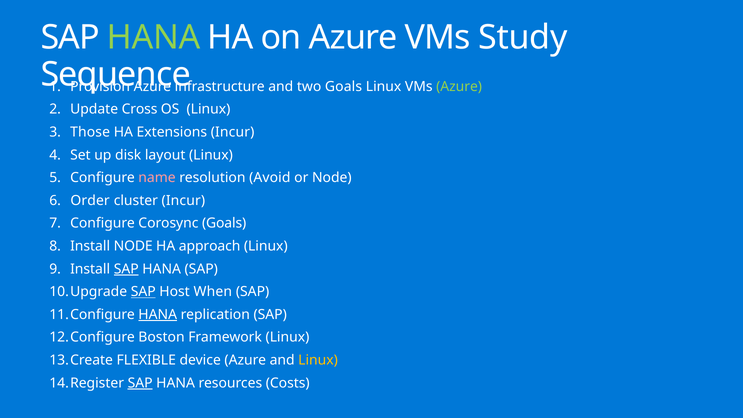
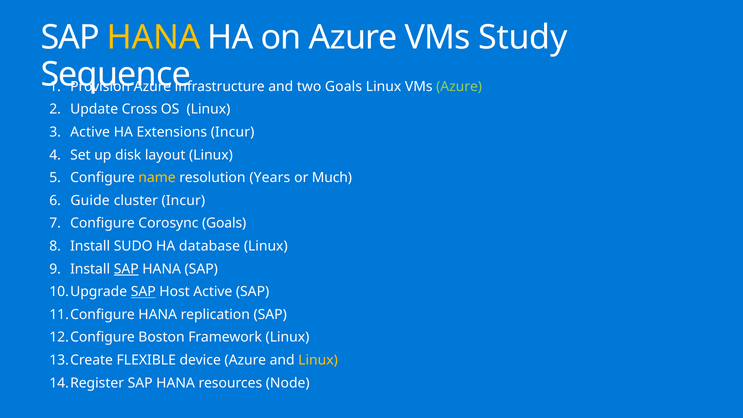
HANA at (154, 38) colour: light green -> yellow
Those at (90, 132): Those -> Active
name colour: pink -> yellow
Avoid: Avoid -> Years
or Node: Node -> Much
Order: Order -> Guide
Install NODE: NODE -> SUDO
approach: approach -> database
Host When: When -> Active
HANA at (158, 315) underline: present -> none
SAP at (140, 383) underline: present -> none
Costs: Costs -> Node
